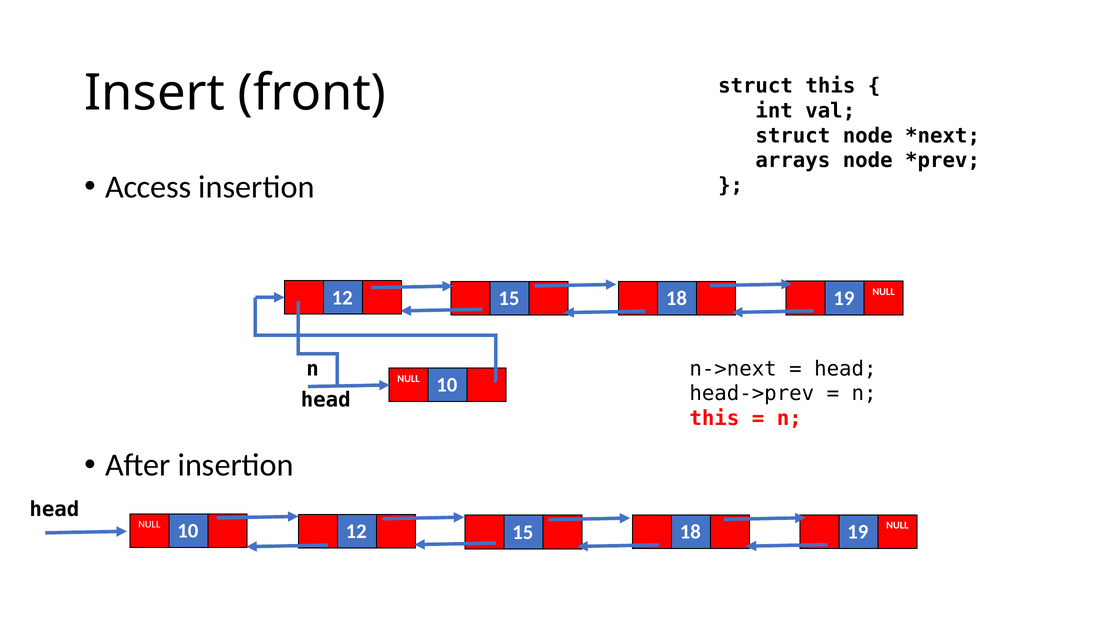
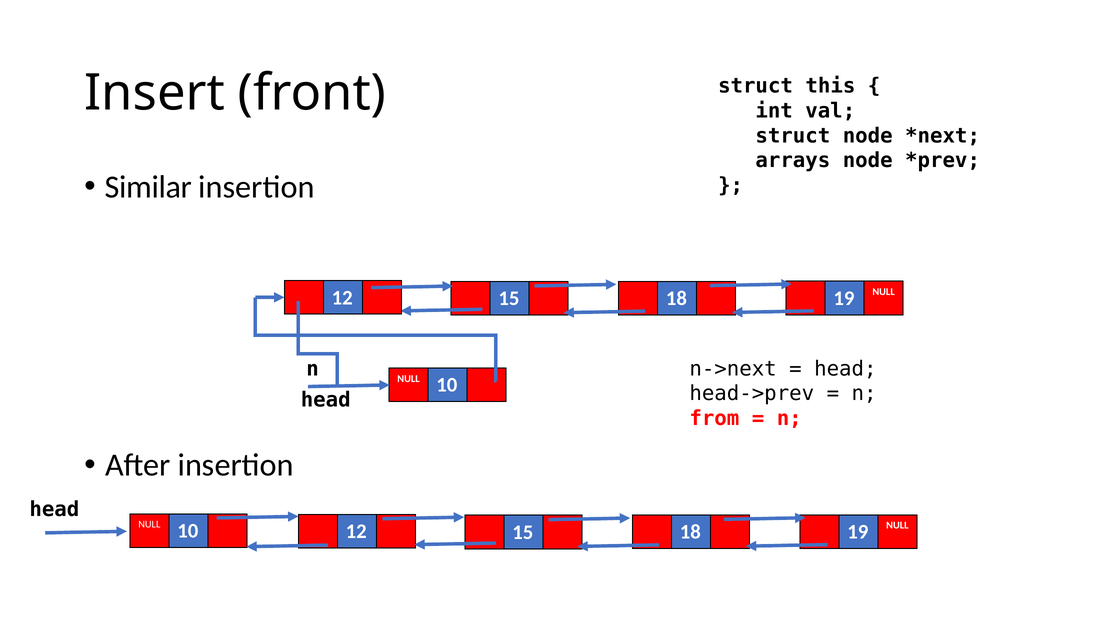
Access: Access -> Similar
this at (714, 419): this -> from
